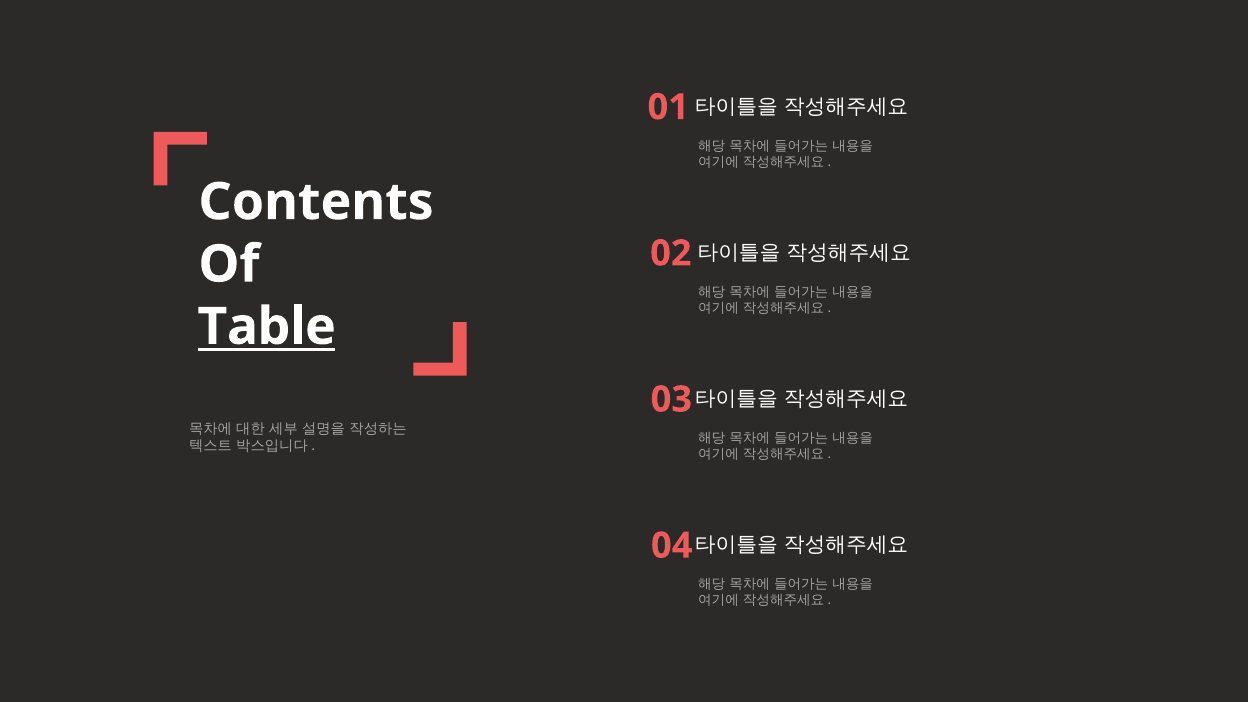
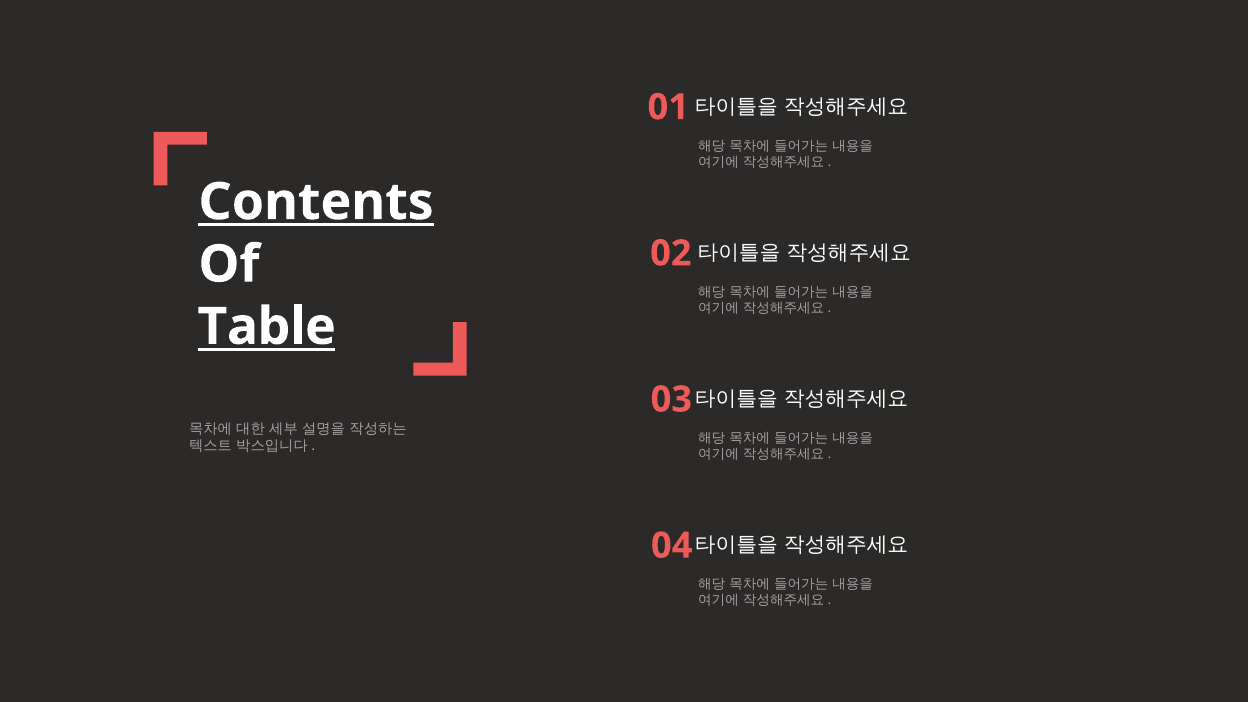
Contents underline: none -> present
